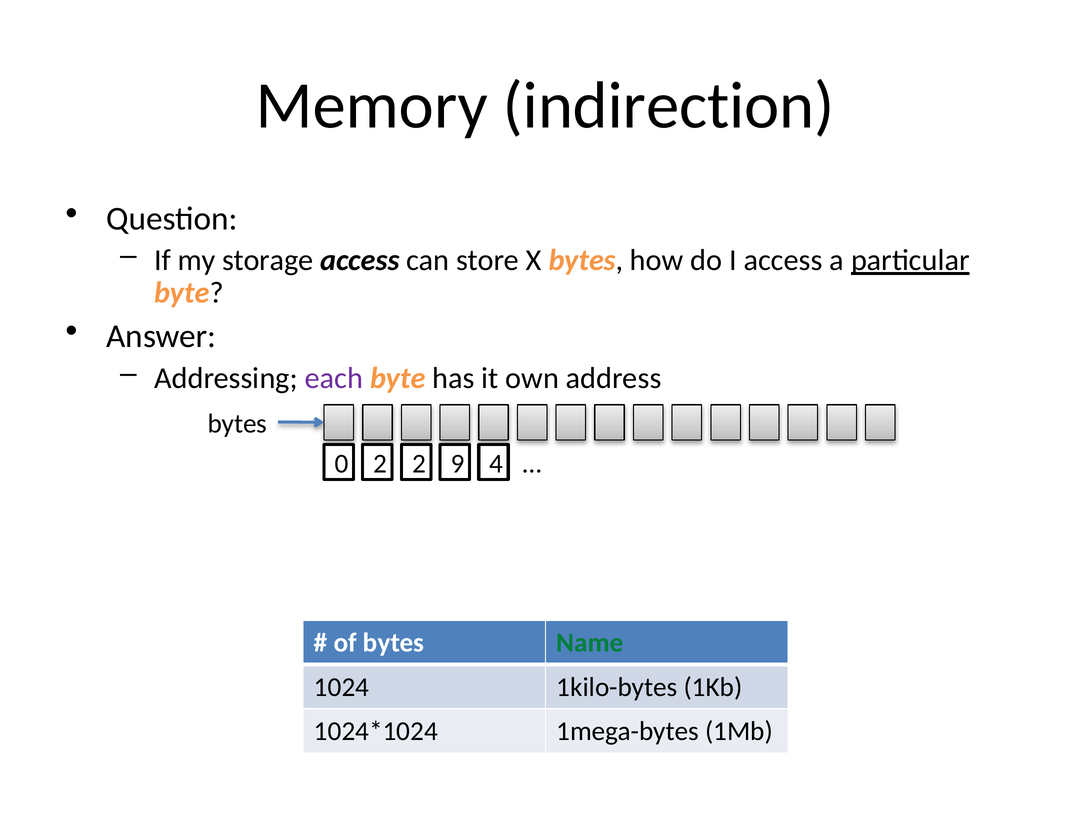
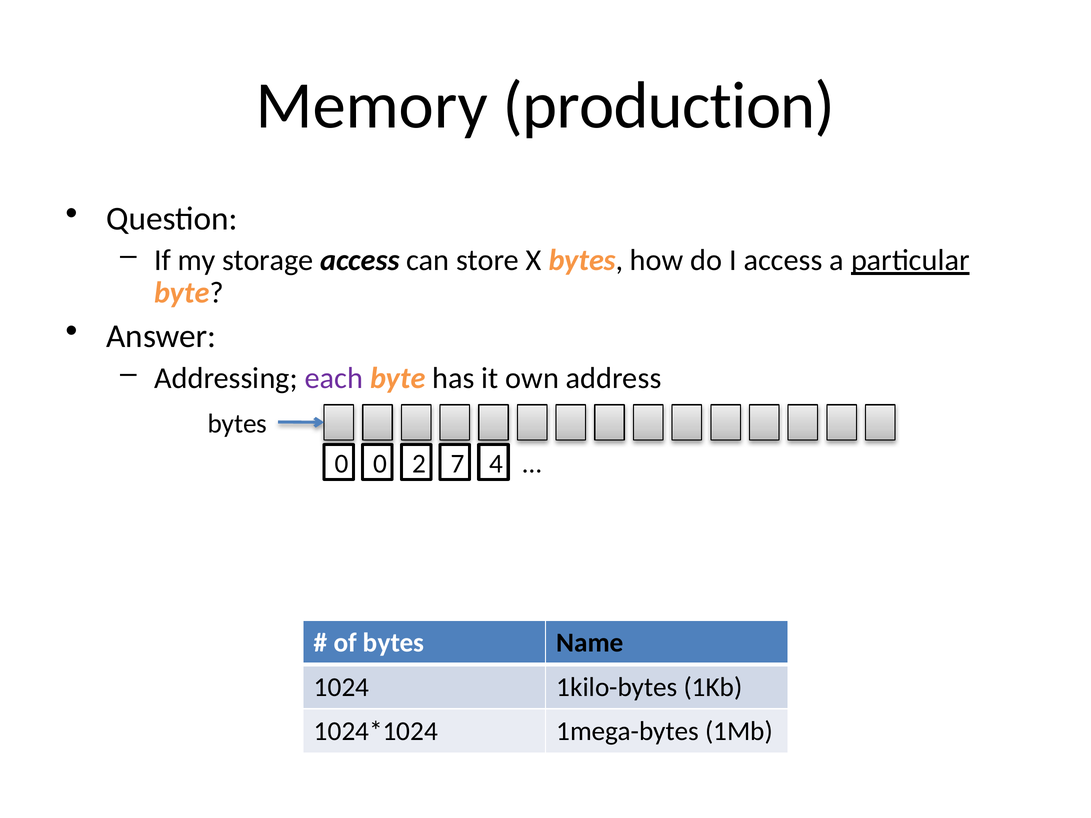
indirection: indirection -> production
0 2: 2 -> 0
9: 9 -> 7
Name colour: green -> black
